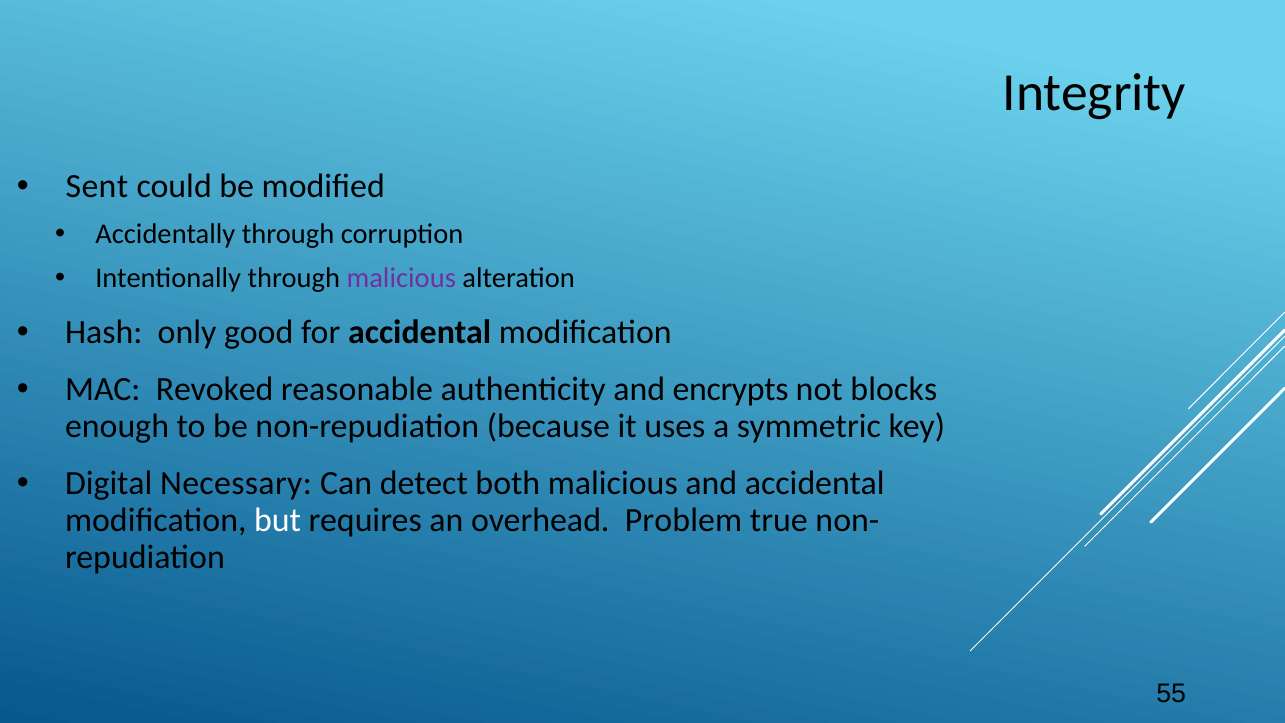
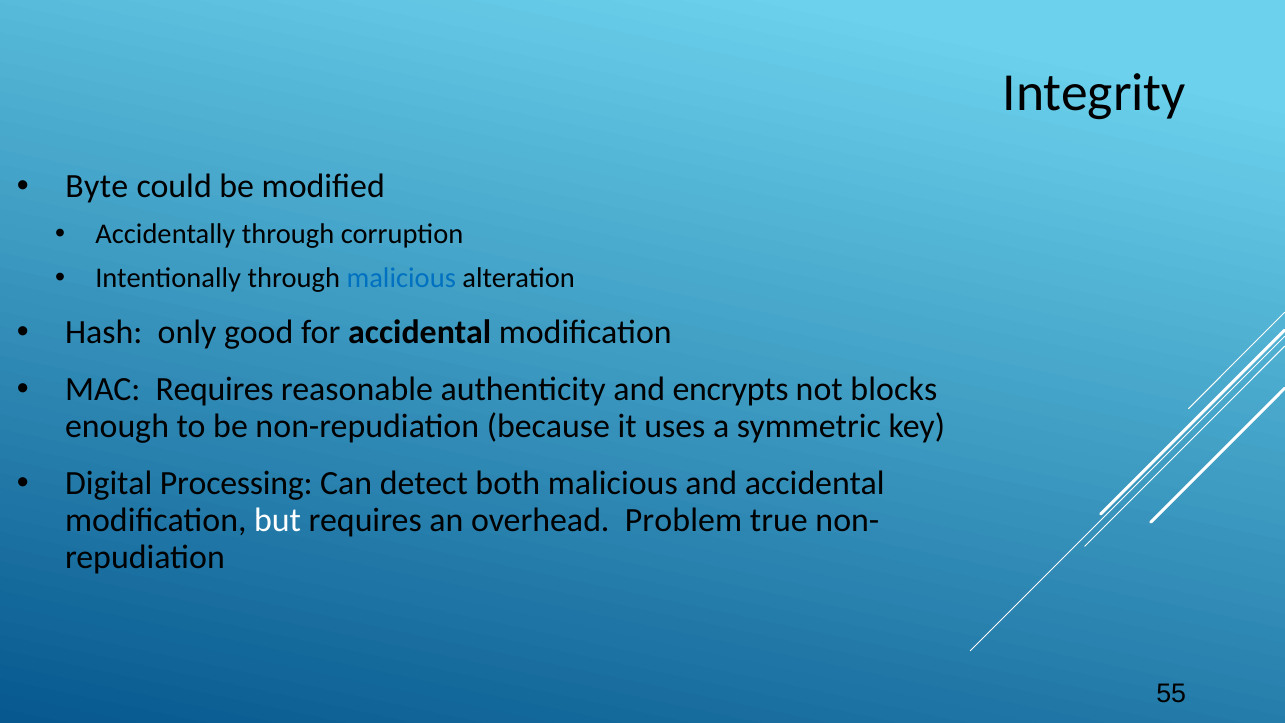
Sent: Sent -> Byte
malicious at (401, 278) colour: purple -> blue
MAC Revoked: Revoked -> Requires
Necessary: Necessary -> Processing
